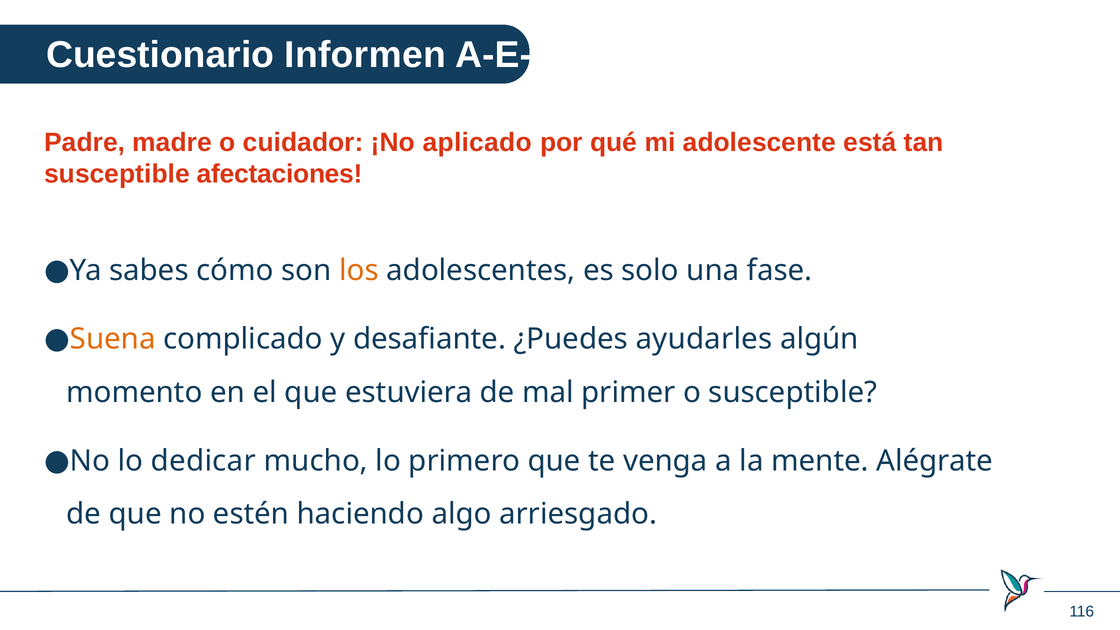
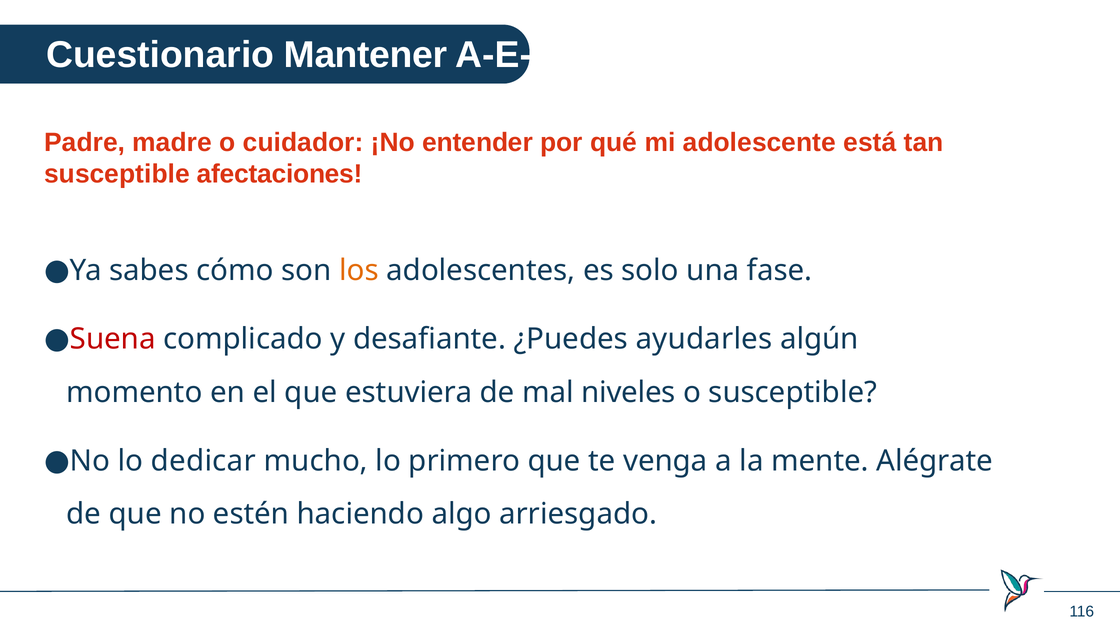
Informen: Informen -> Mantener
aplicado: aplicado -> entender
Suena colour: orange -> red
primer: primer -> niveles
